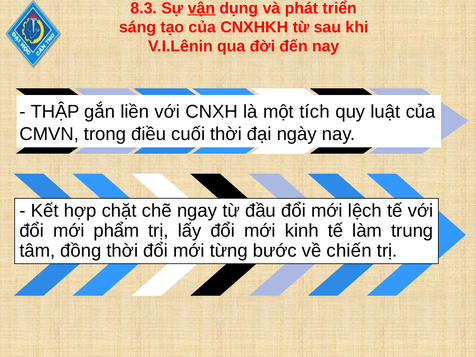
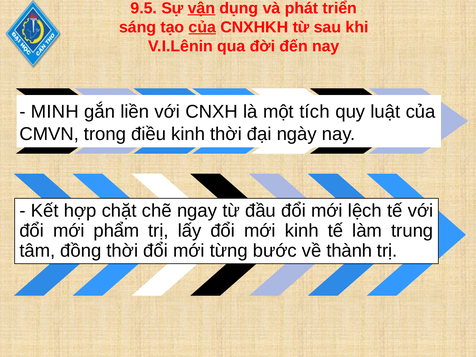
8.3: 8.3 -> 9.5
của at (202, 27) underline: none -> present
THẬP: THẬP -> MINH
điều cuối: cuối -> kinh
chiến: chiến -> thành
